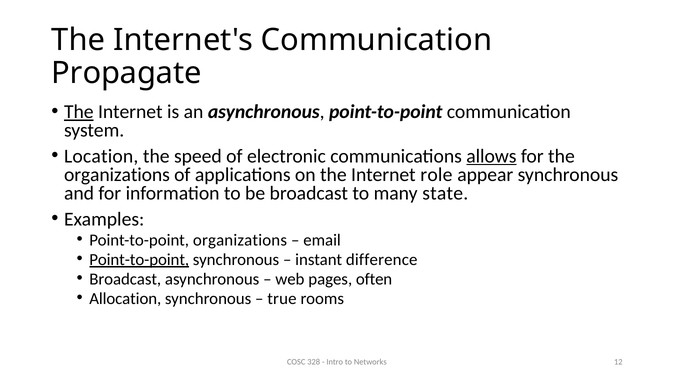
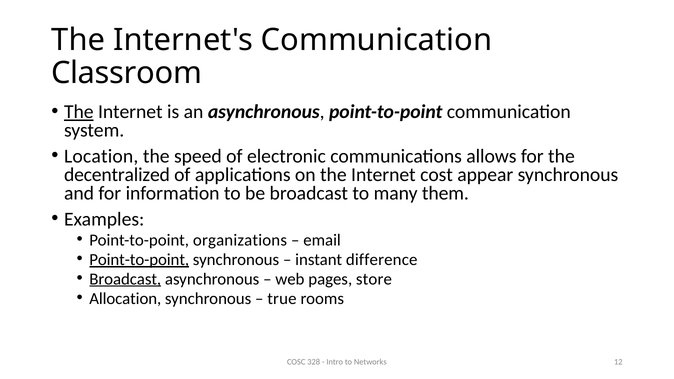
Propagate: Propagate -> Classroom
allows underline: present -> none
organizations at (117, 175): organizations -> decentralized
role: role -> cost
state: state -> them
Broadcast at (125, 279) underline: none -> present
often: often -> store
